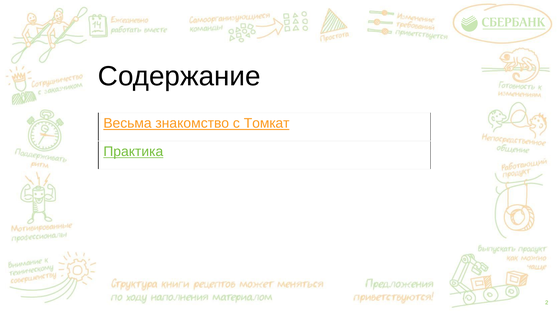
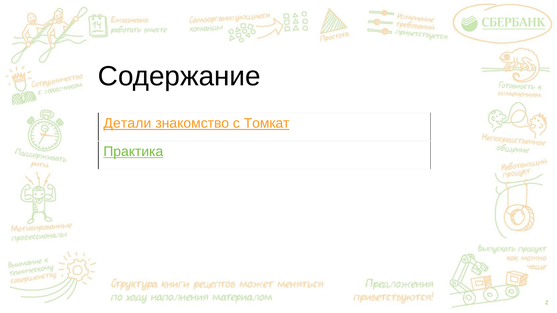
Весьма: Весьма -> Детали
